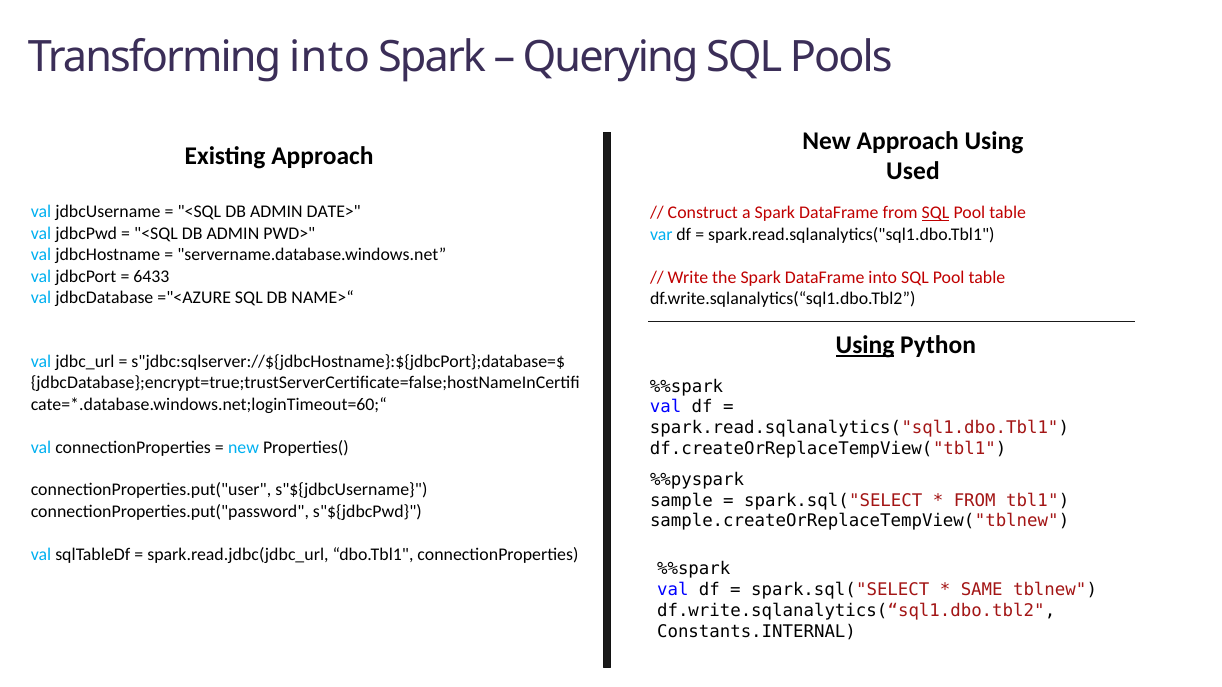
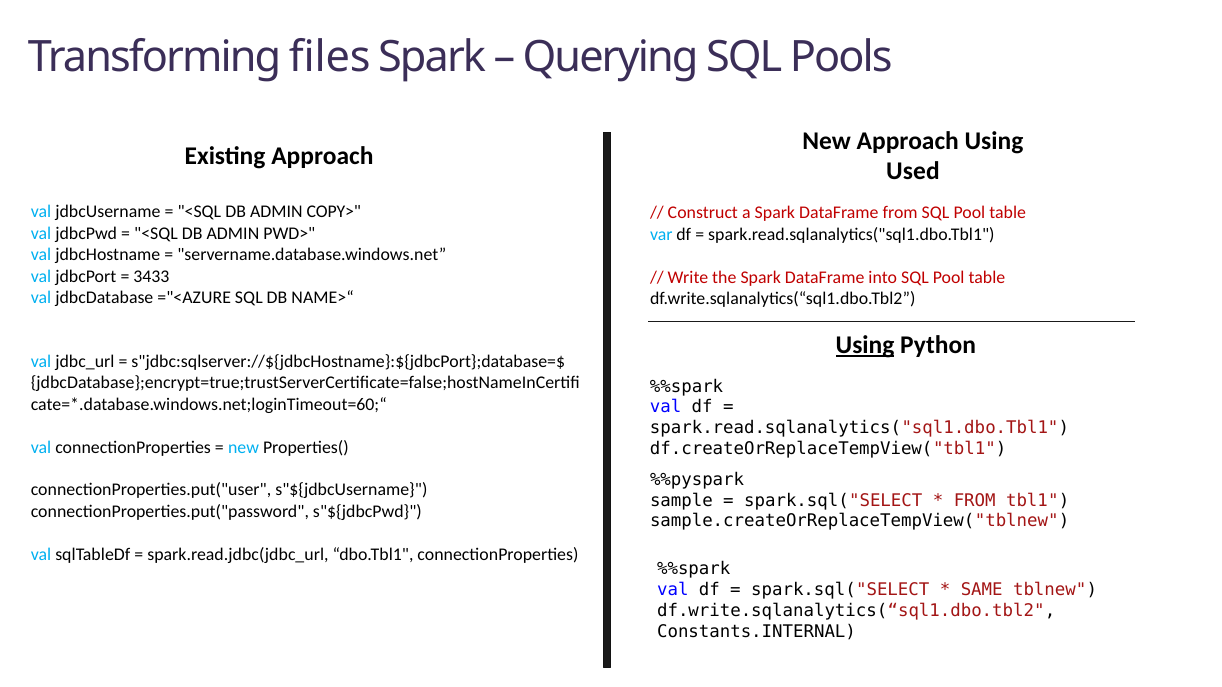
Transforming into: into -> files
DATE>: DATE> -> COPY>
SQL at (936, 213) underline: present -> none
6433: 6433 -> 3433
